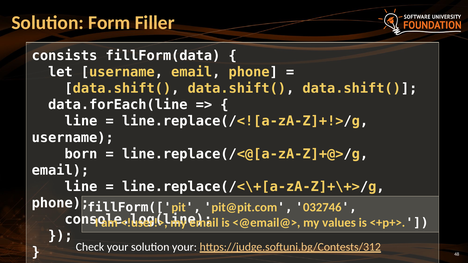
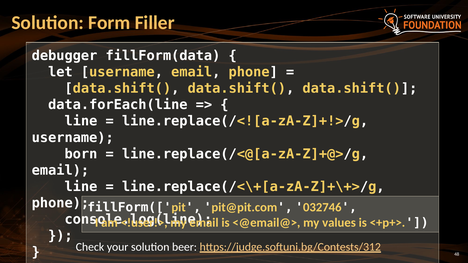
consists: consists -> debugger
solution your: your -> beer
